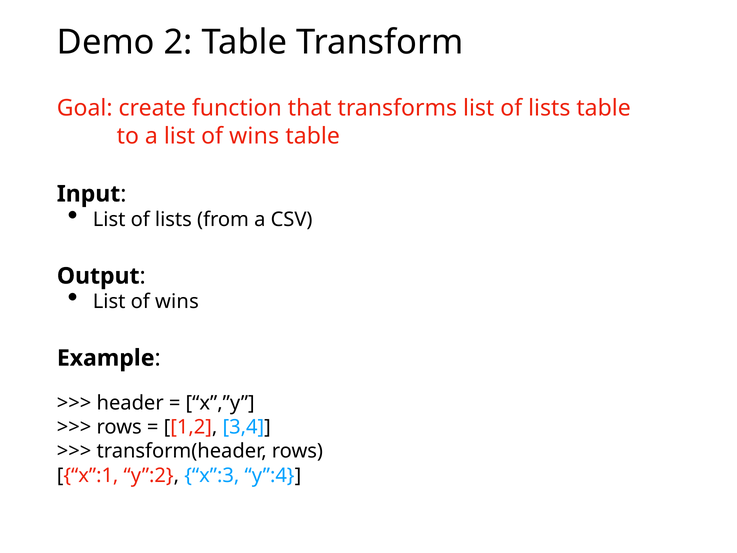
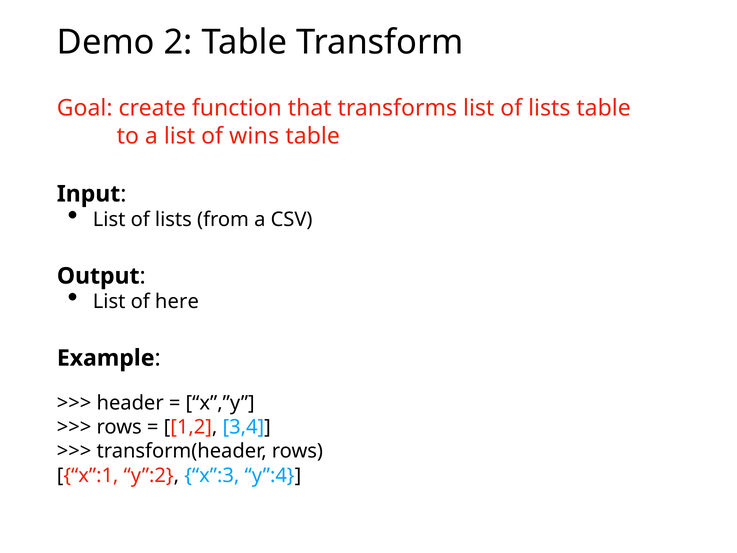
wins at (177, 302): wins -> here
